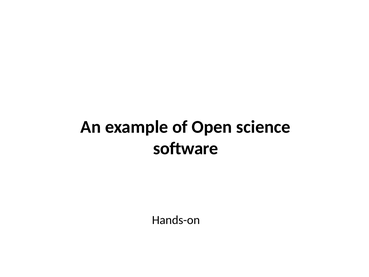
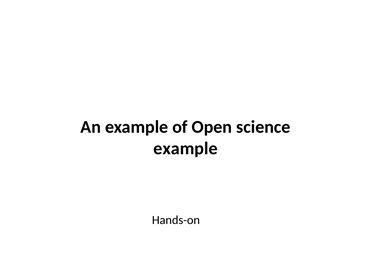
software at (186, 148): software -> example
